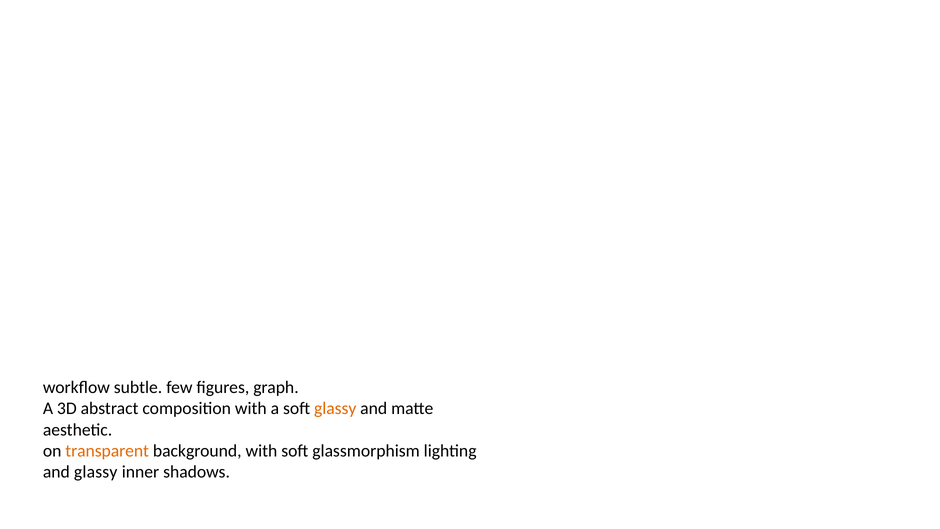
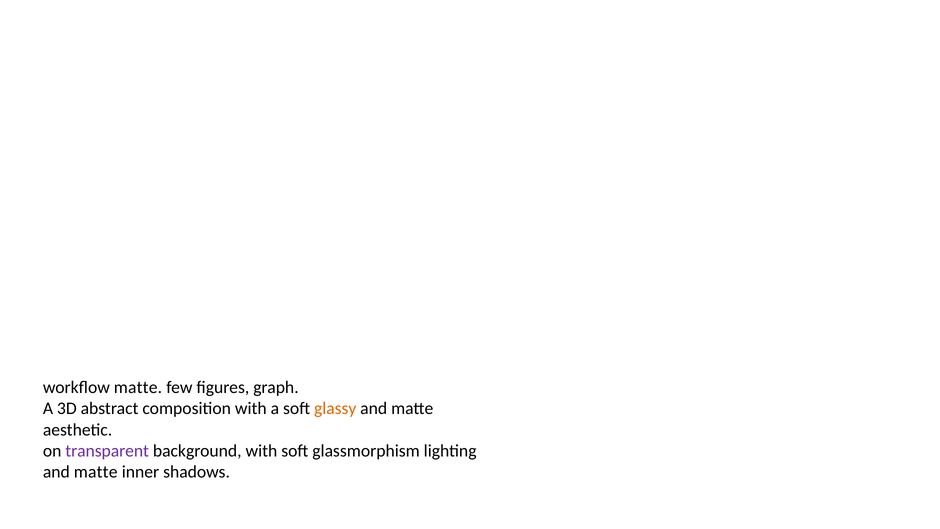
workflow subtle: subtle -> matte
transparent colour: orange -> purple
glassy at (96, 472): glassy -> matte
